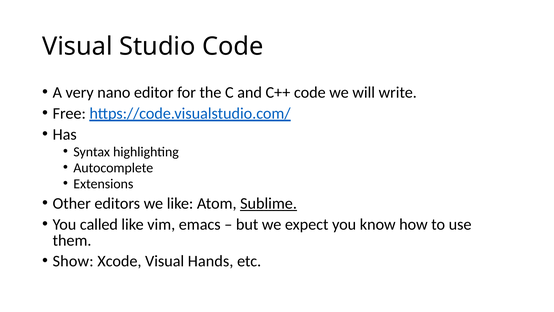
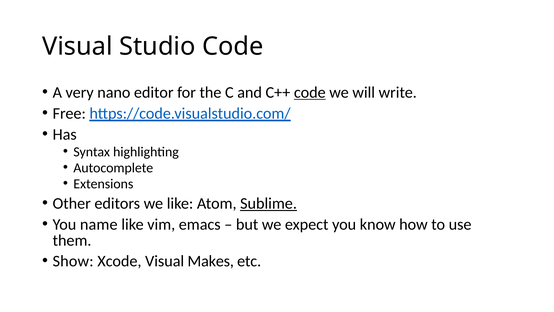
code at (310, 92) underline: none -> present
called: called -> name
Hands: Hands -> Makes
